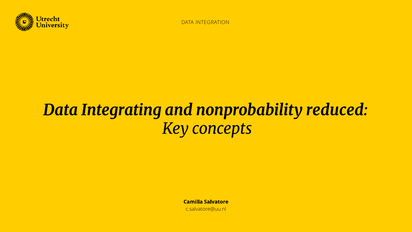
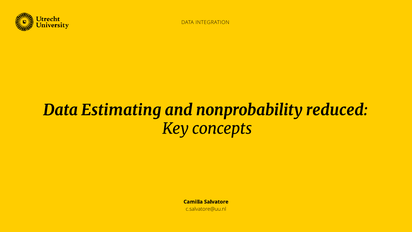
Integrating: Integrating -> Estimating
